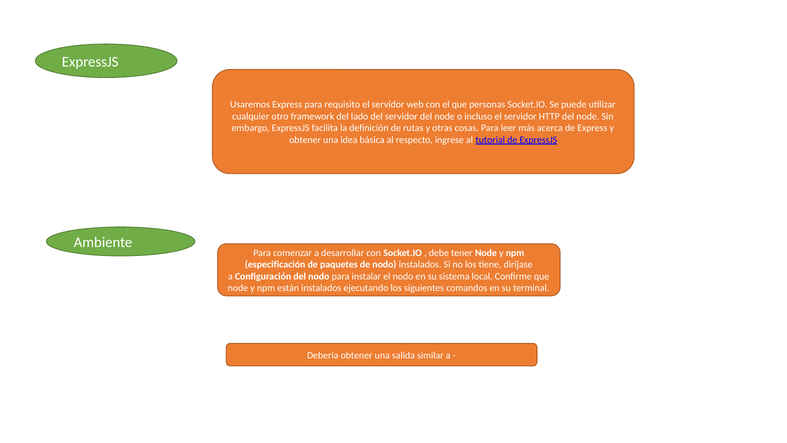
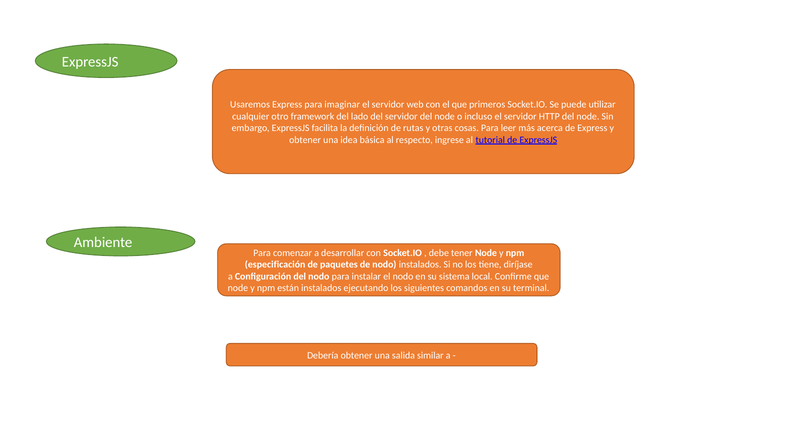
requisito: requisito -> imaginar
personas: personas -> primeros
